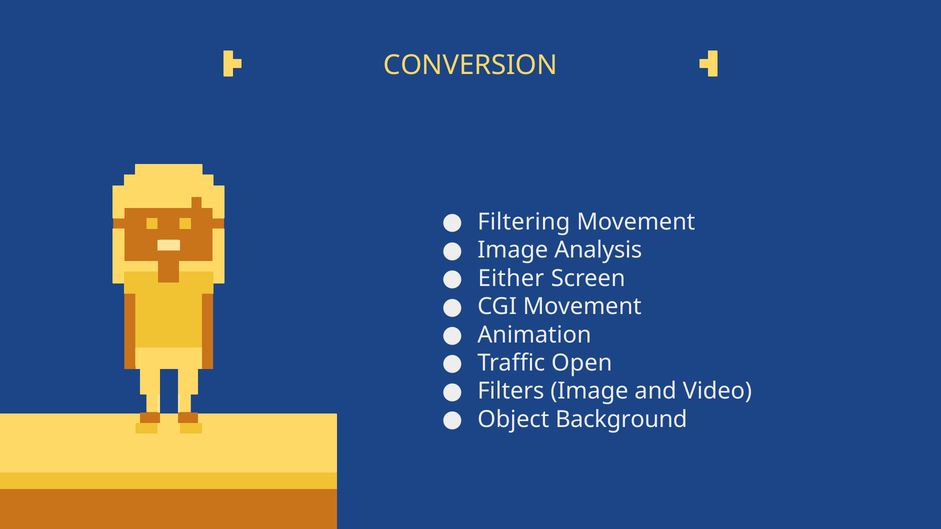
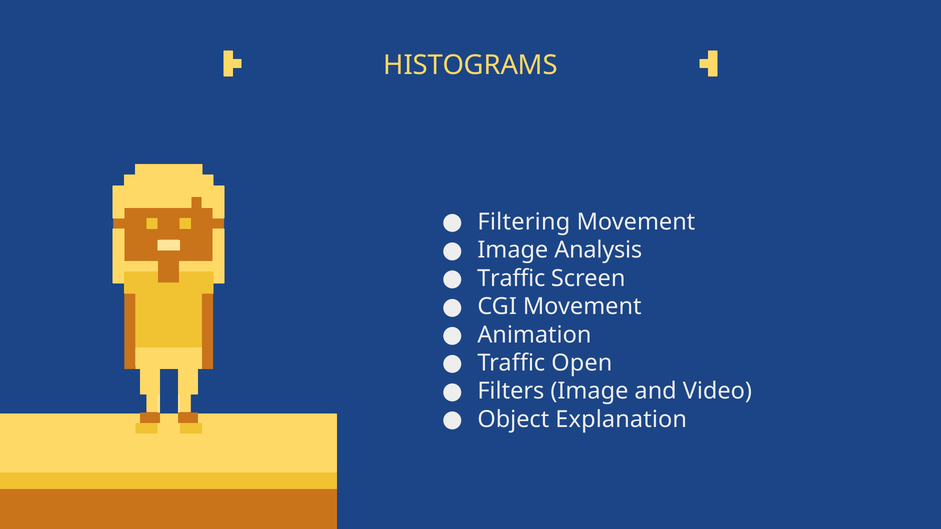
CONVERSION: CONVERSION -> HISTOGRAMS
Either at (511, 279): Either -> Traffic
Background: Background -> Explanation
